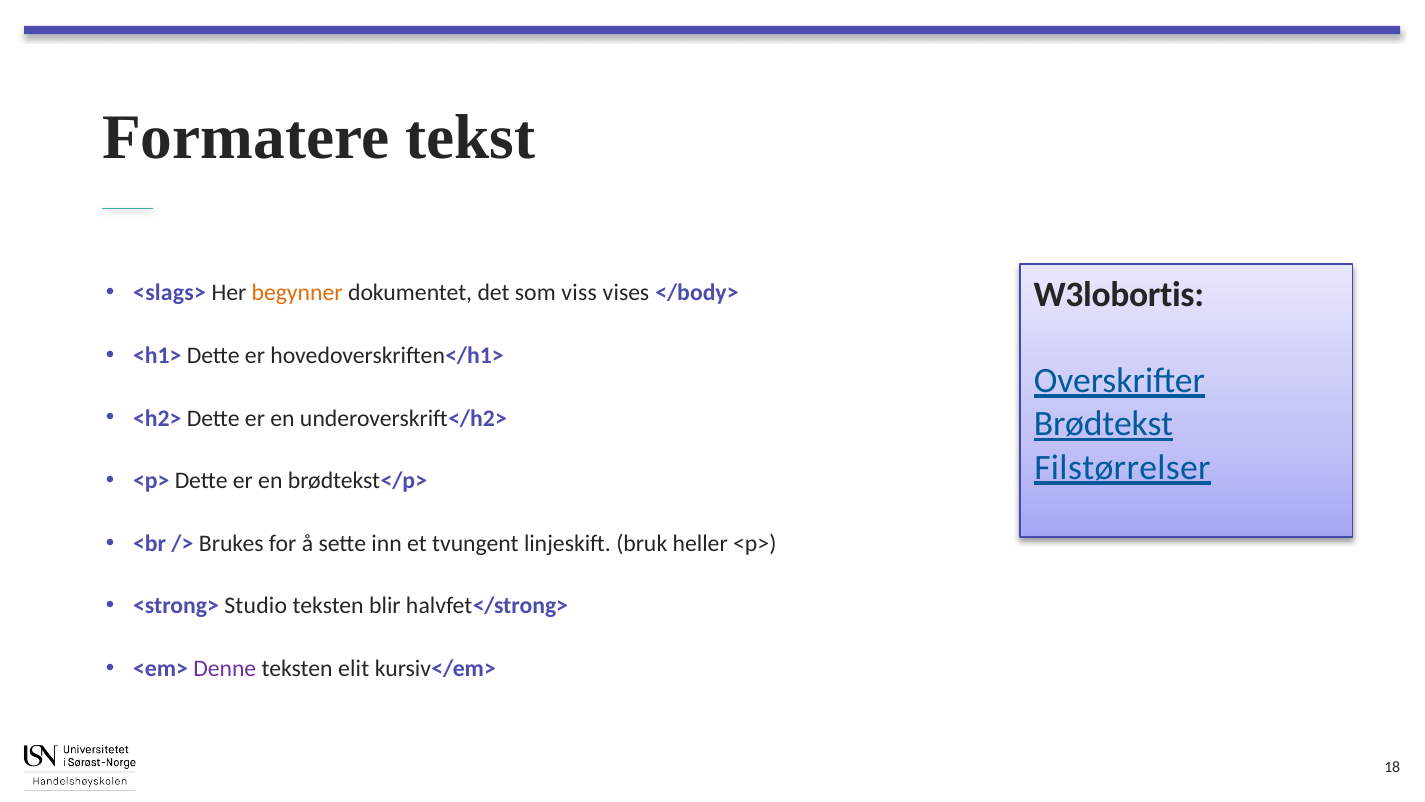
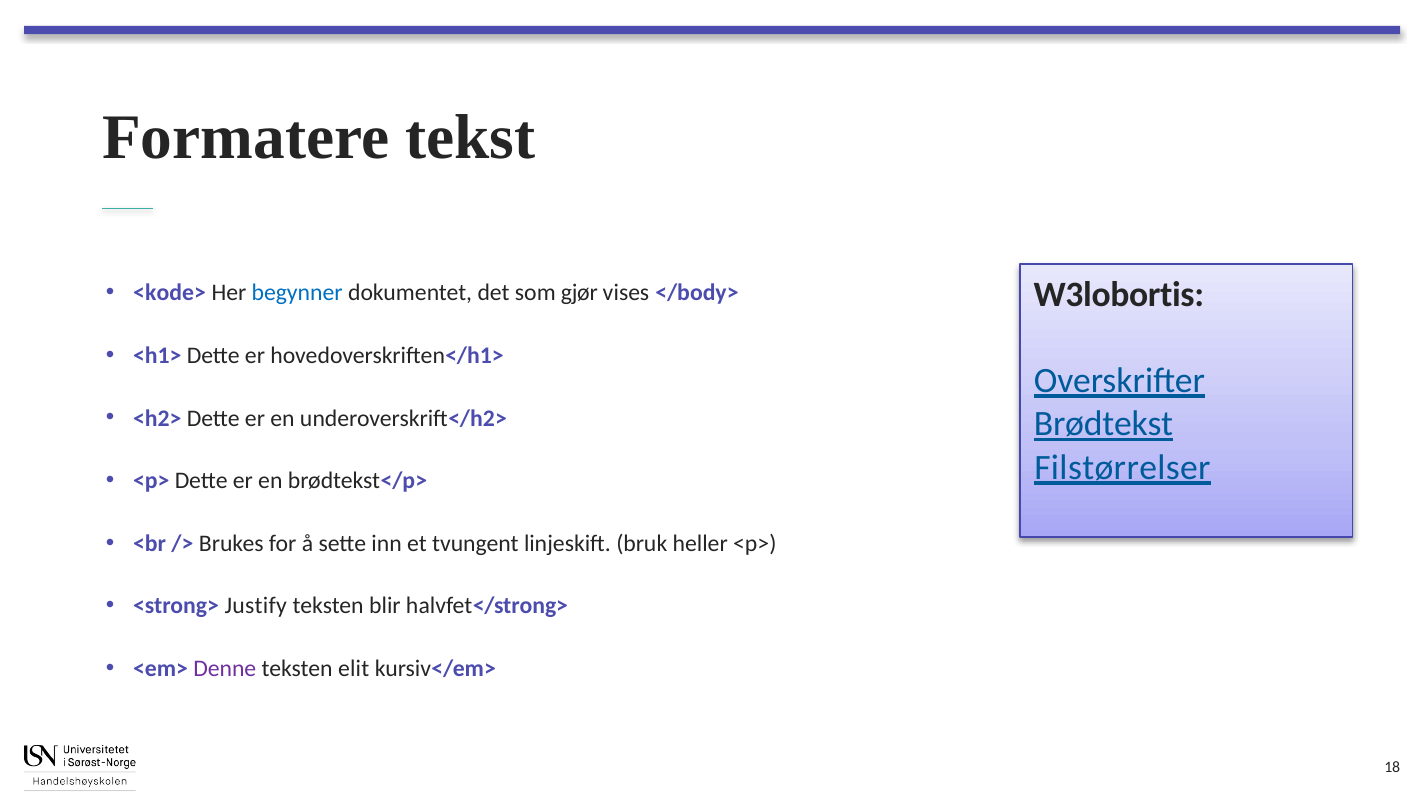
<slags>: <slags> -> <kode>
begynner colour: orange -> blue
viss: viss -> gjør
Studio: Studio -> Justify
